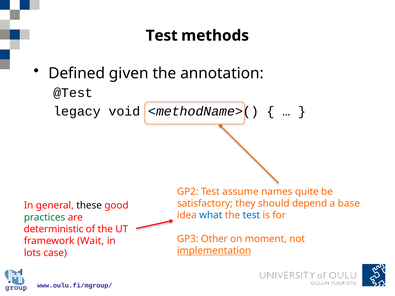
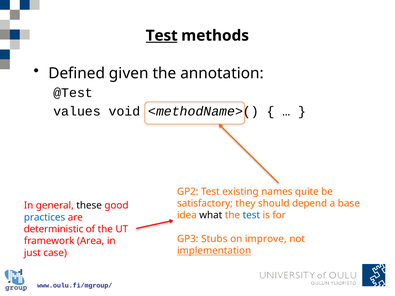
Test at (162, 36) underline: none -> present
legacy: legacy -> values
assume: assume -> existing
what colour: blue -> black
practices colour: green -> blue
Other: Other -> Stubs
moment: moment -> improve
Wait: Wait -> Area
lots: lots -> just
